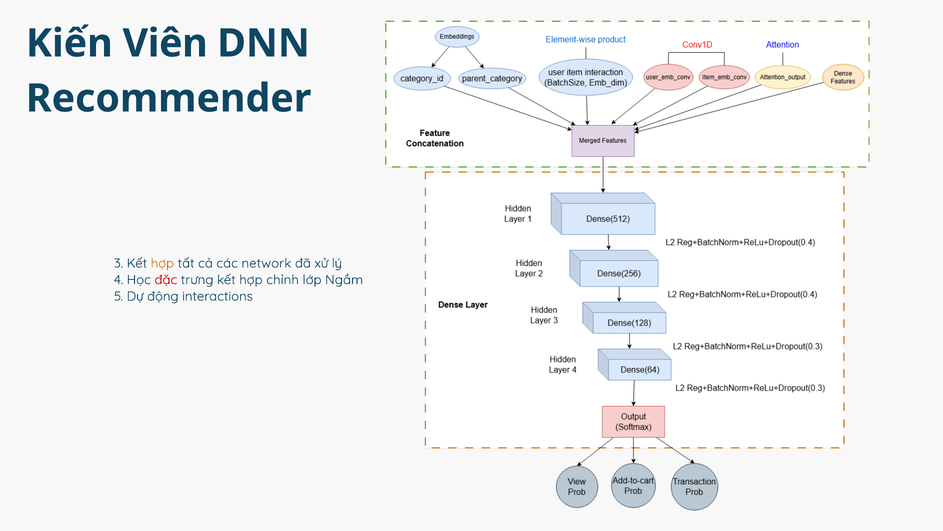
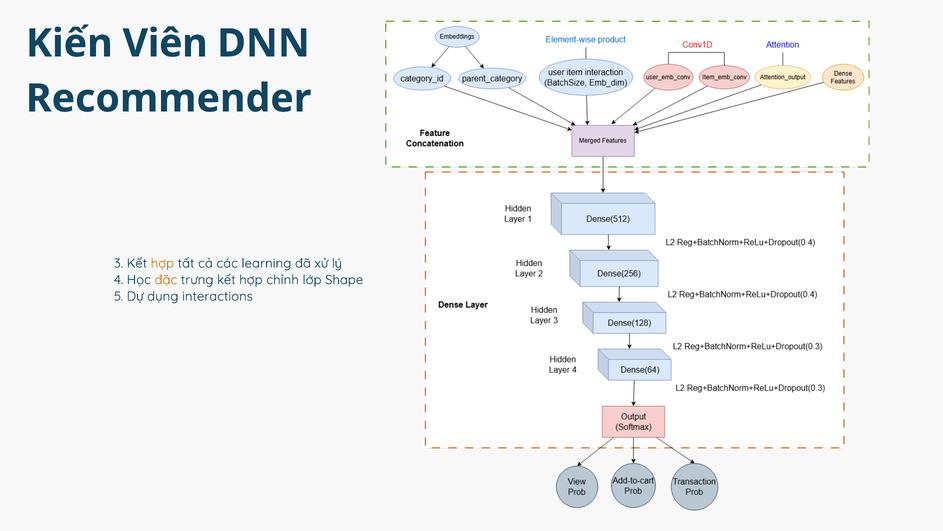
network: network -> learning
đặc colour: red -> orange
Ngầm: Ngầm -> Shape
động: động -> dụng
